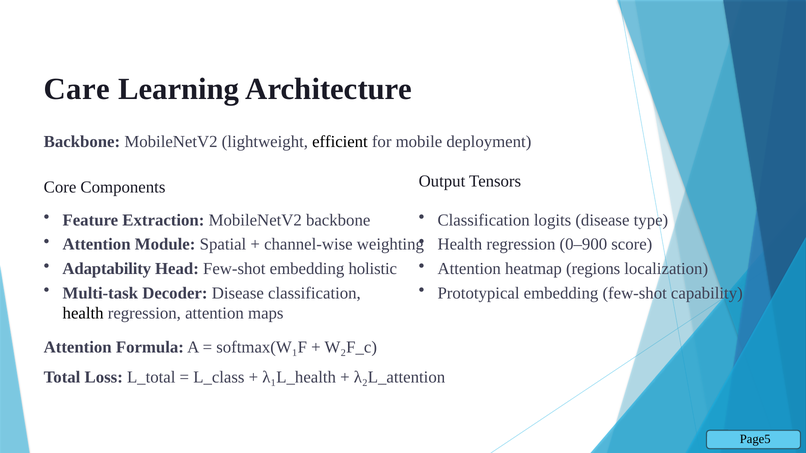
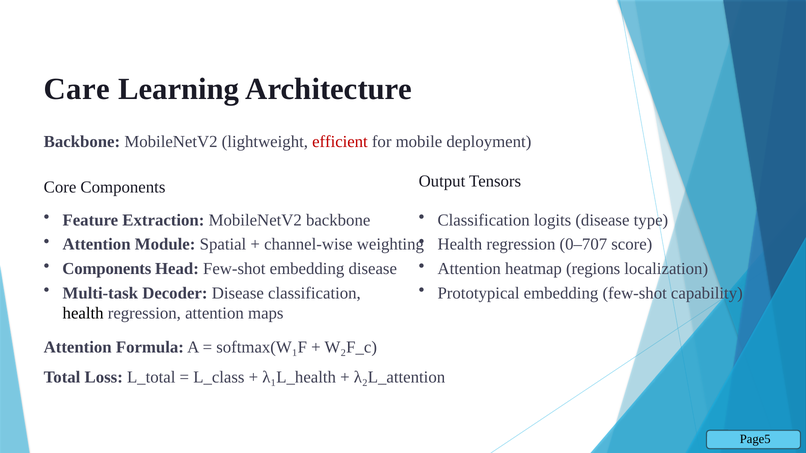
efficient colour: black -> red
0–900: 0–900 -> 0–707
Adaptability at (107, 269): Adaptability -> Components
embedding holistic: holistic -> disease
